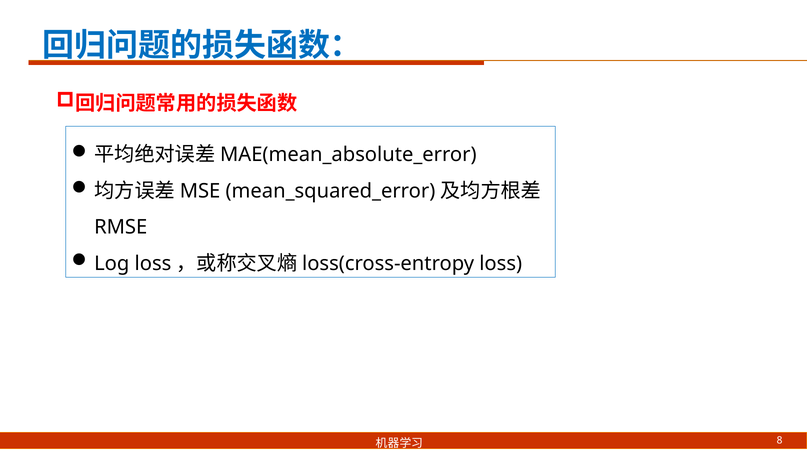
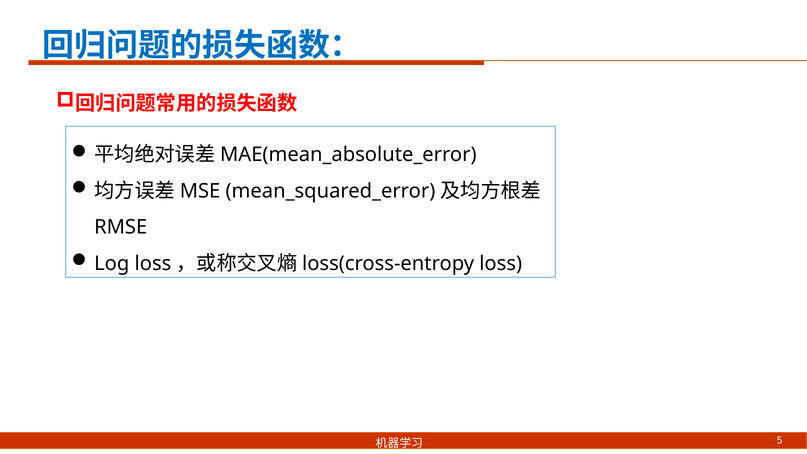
8: 8 -> 5
